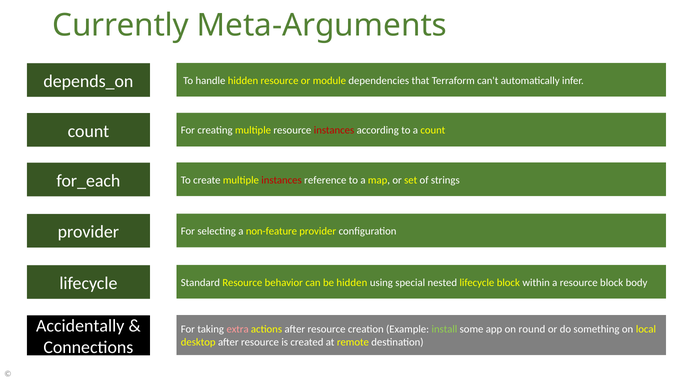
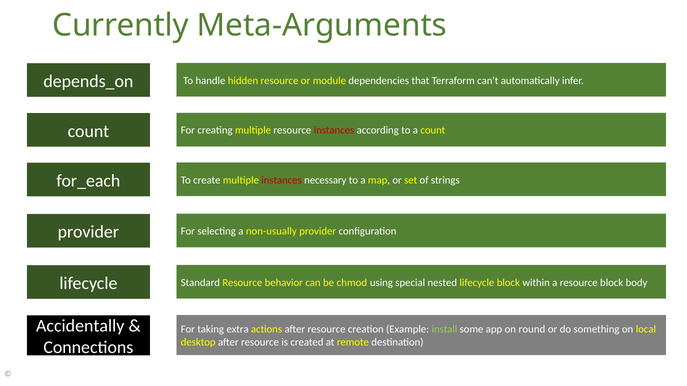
reference: reference -> necessary
non-feature: non-feature -> non-usually
be hidden: hidden -> chmod
extra colour: pink -> white
